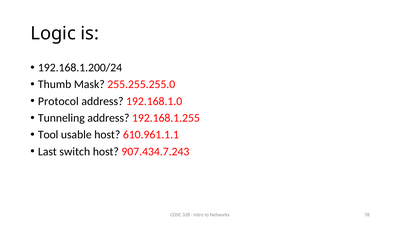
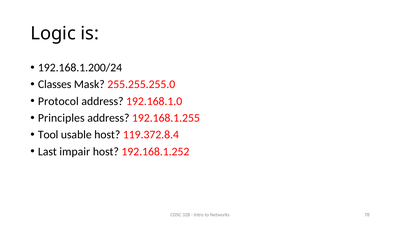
Thumb: Thumb -> Classes
Tunneling: Tunneling -> Principles
610.961.1.1: 610.961.1.1 -> 119.372.8.4
switch: switch -> impair
907.434.7.243: 907.434.7.243 -> 192.168.1.252
